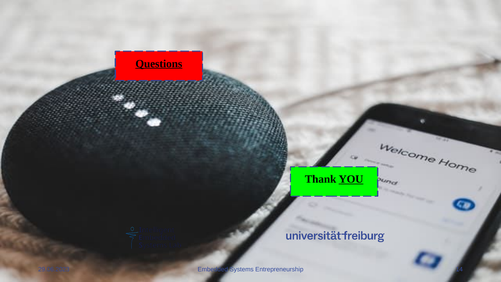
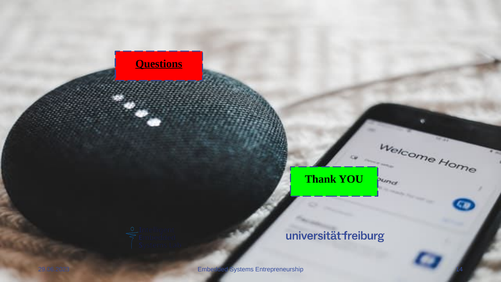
YOU underline: present -> none
